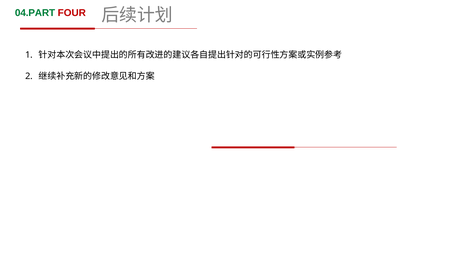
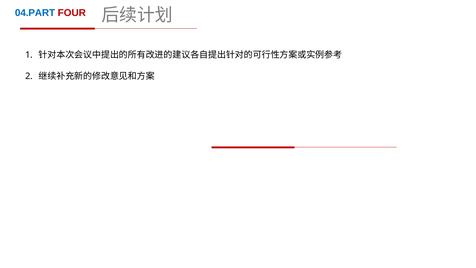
04.PART colour: green -> blue
